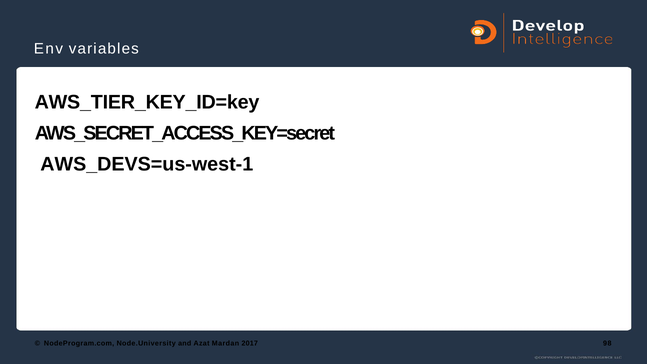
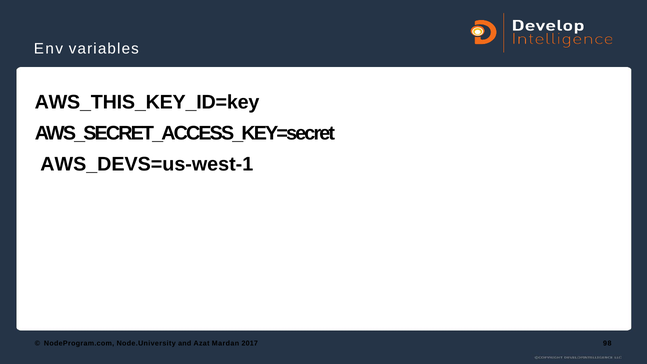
AWS_TIER_KEY_ID=key: AWS_TIER_KEY_ID=key -> AWS_THIS_KEY_ID=key
